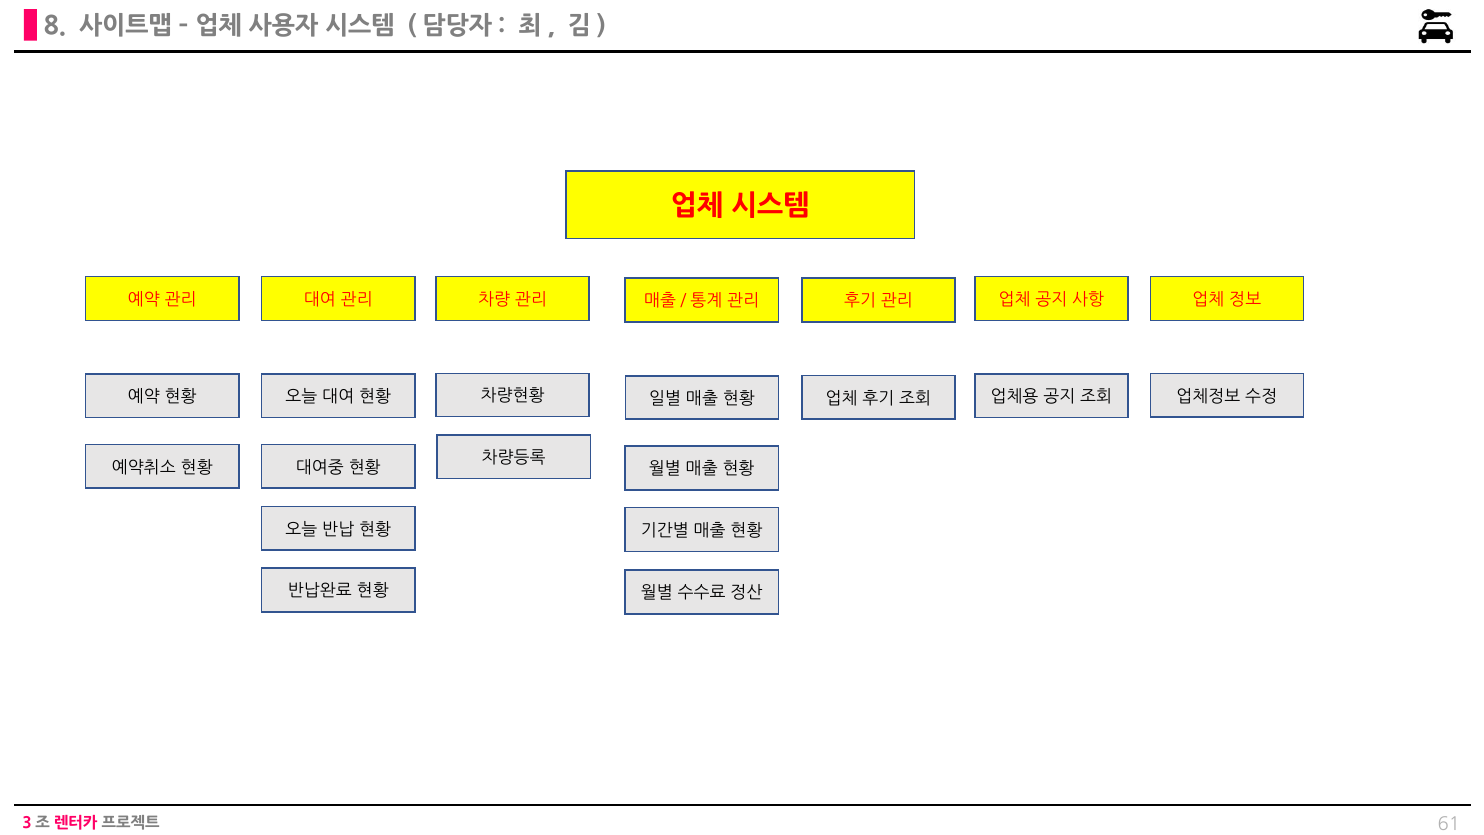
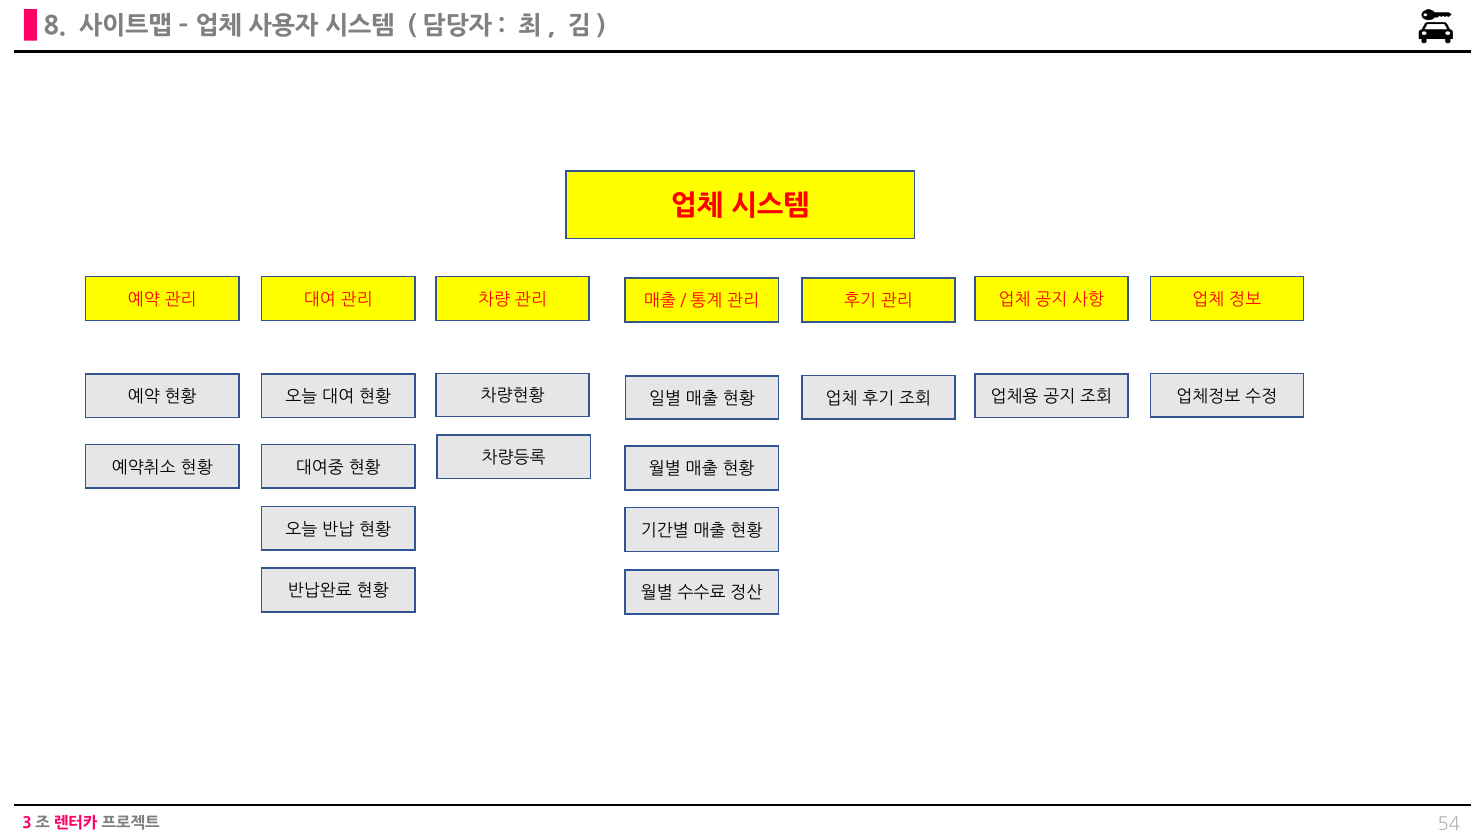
61: 61 -> 54
